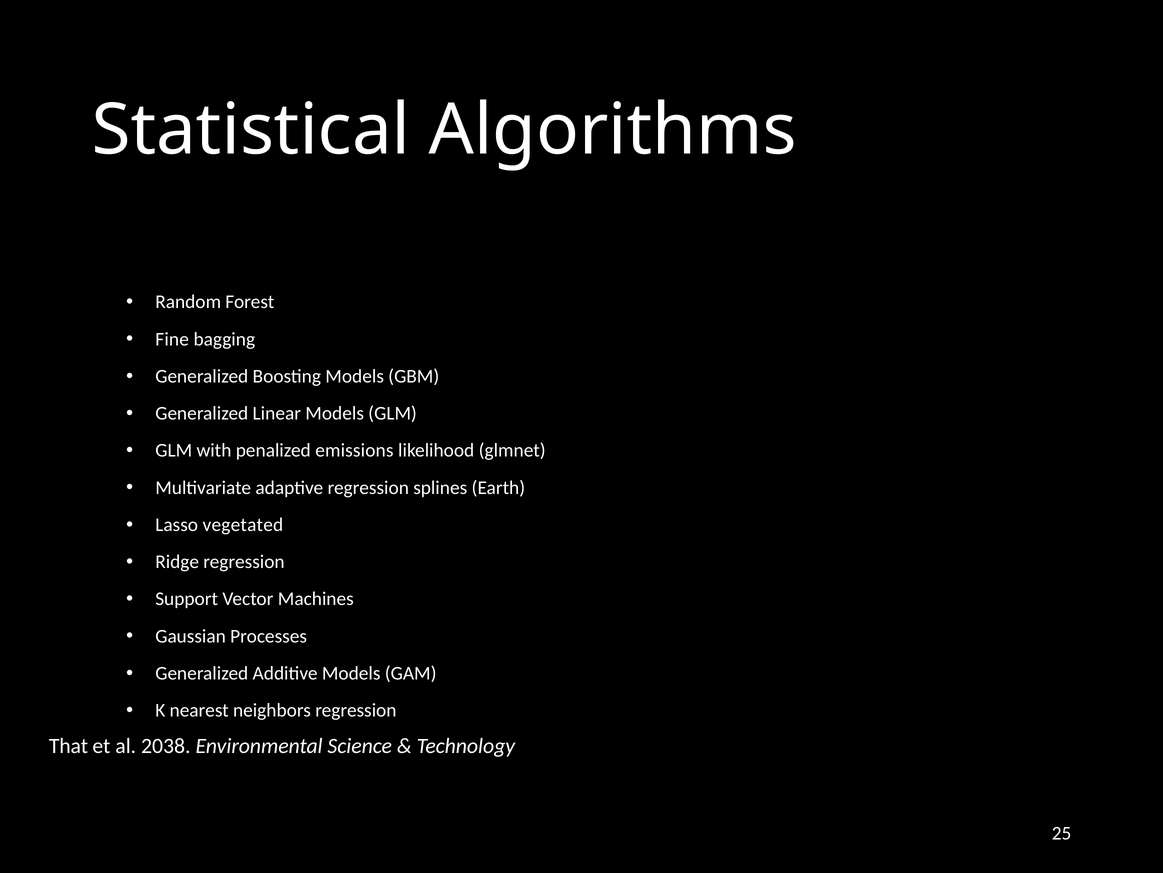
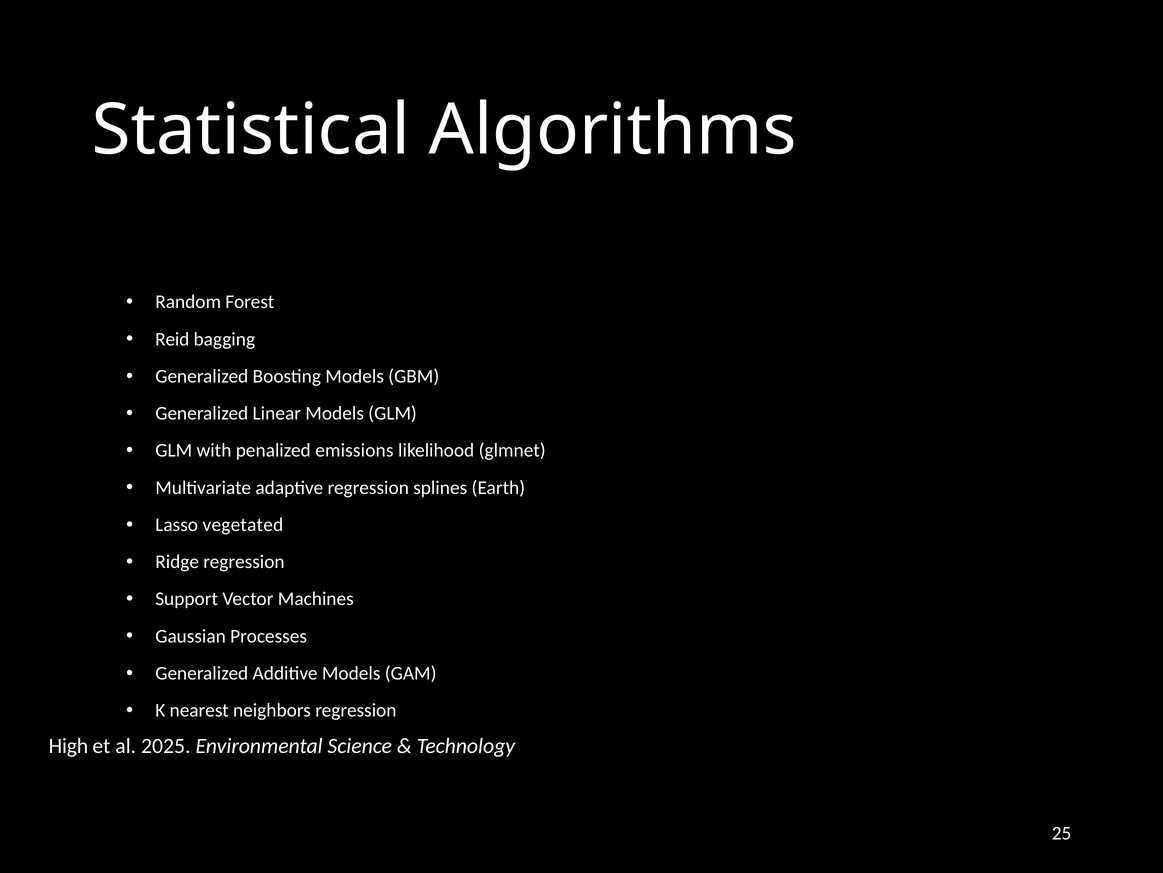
Fine: Fine -> Reid
That: That -> High
2038: 2038 -> 2025
